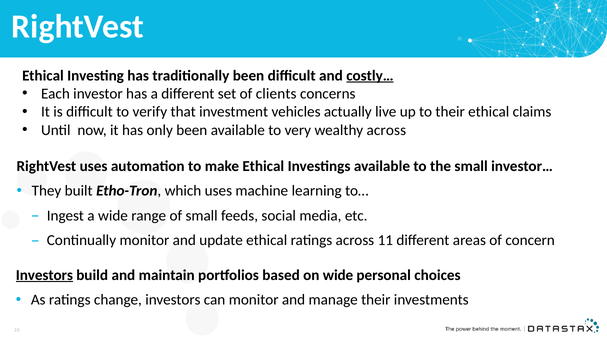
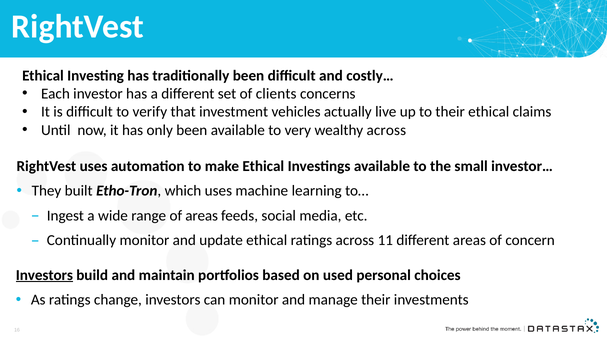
costly… underline: present -> none
of small: small -> areas
on wide: wide -> used
